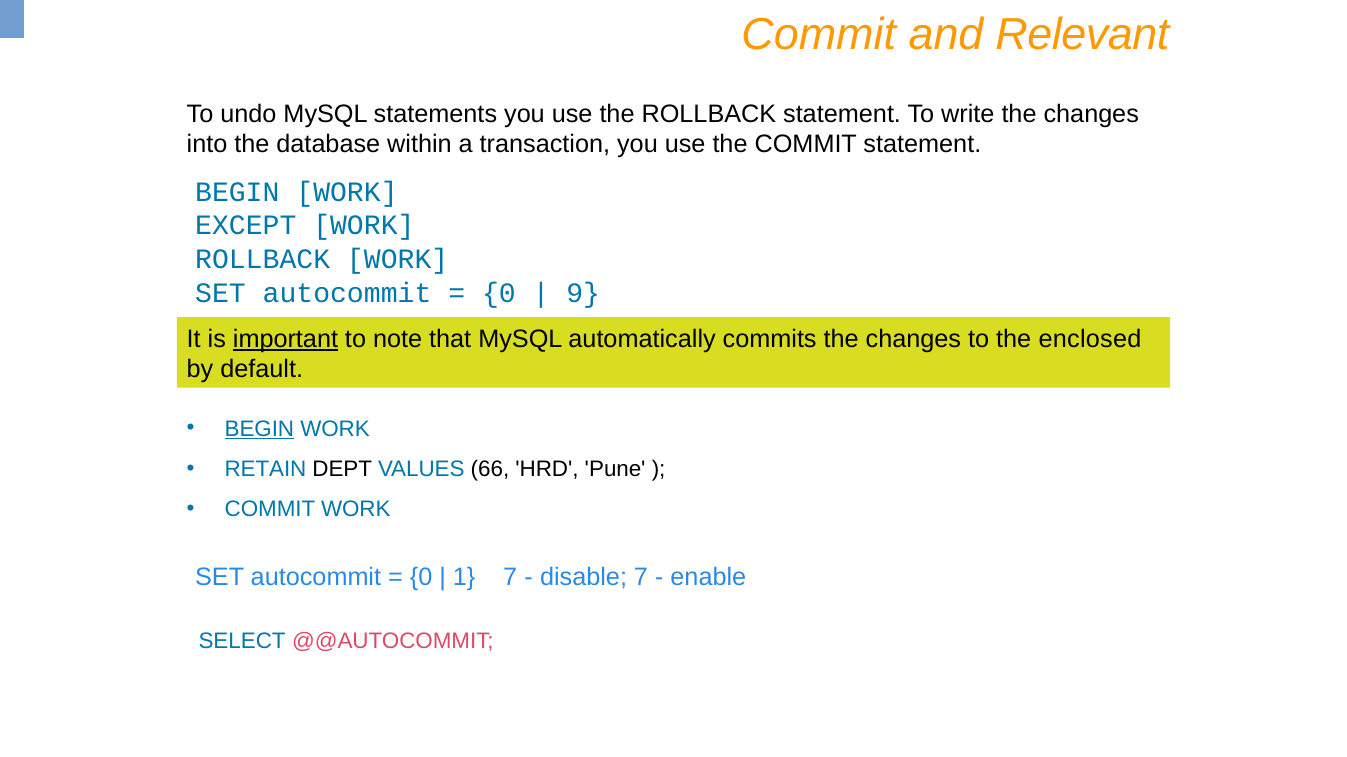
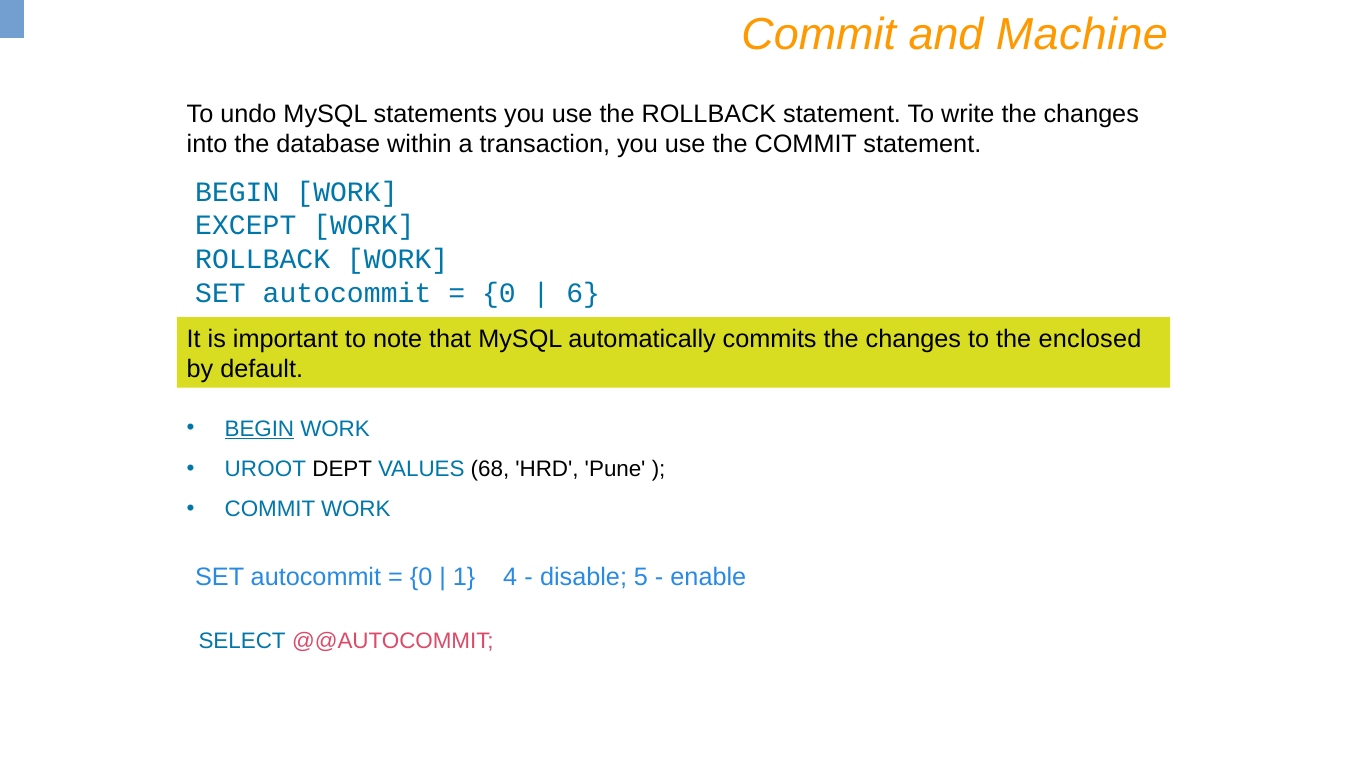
Relevant: Relevant -> Machine
9: 9 -> 6
important underline: present -> none
RETAIN: RETAIN -> UROOT
66: 66 -> 68
1 7: 7 -> 4
disable 7: 7 -> 5
